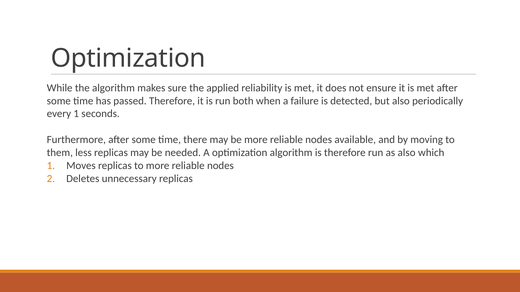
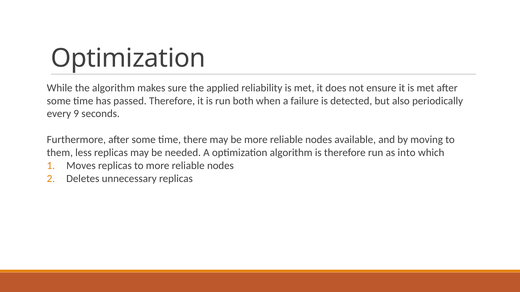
every 1: 1 -> 9
as also: also -> into
